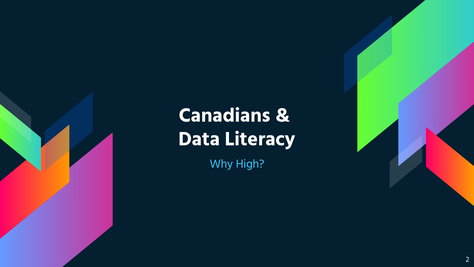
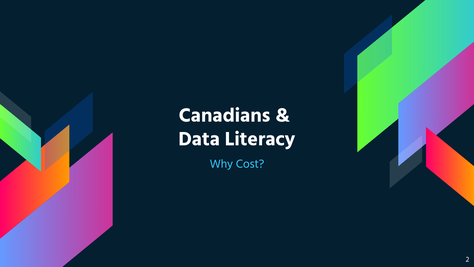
High: High -> Cost
